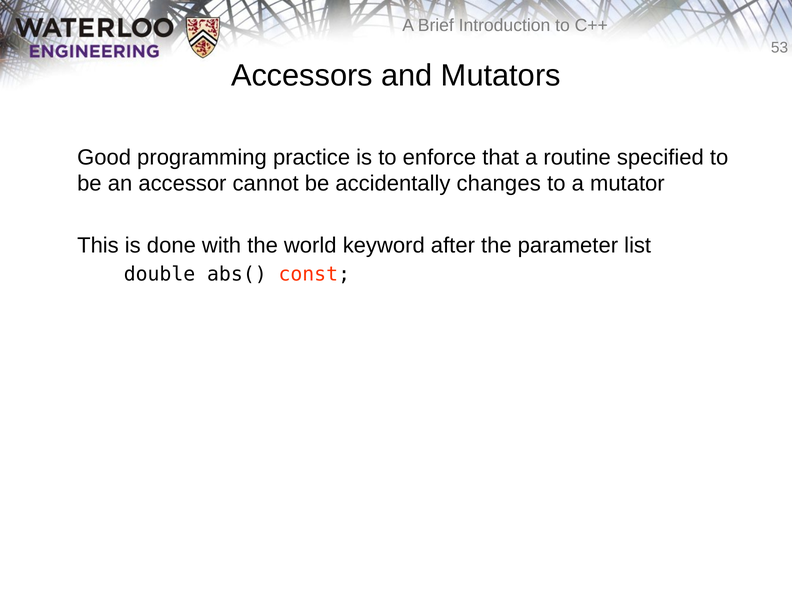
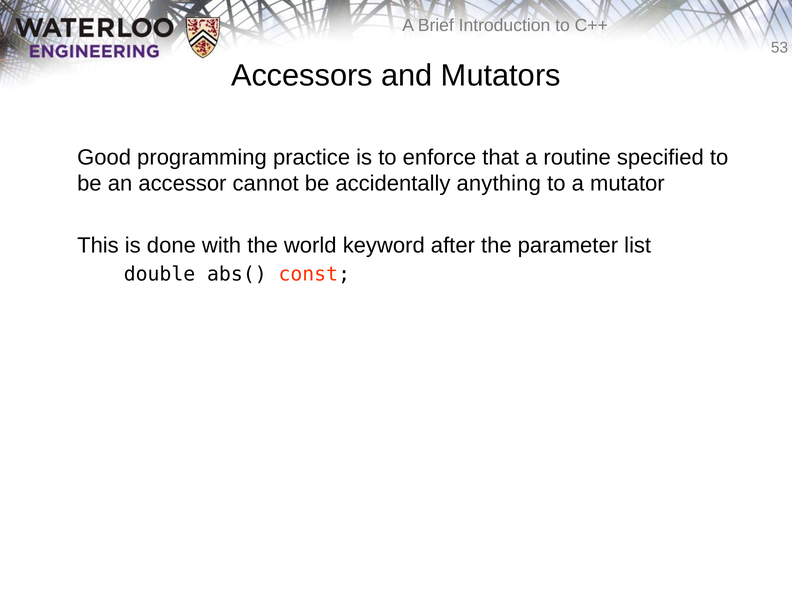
changes: changes -> anything
